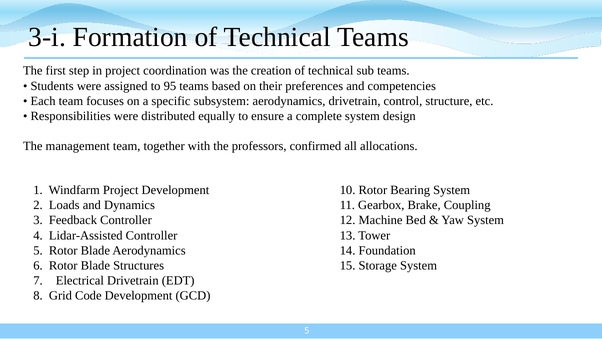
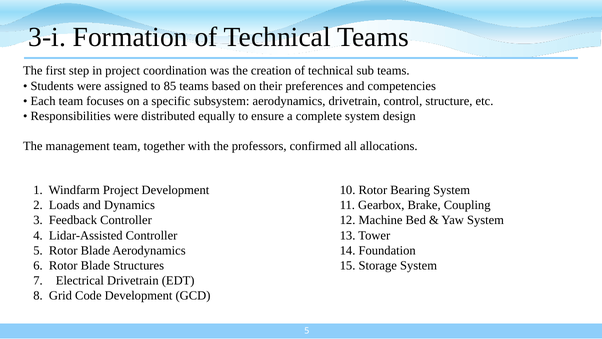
95: 95 -> 85
